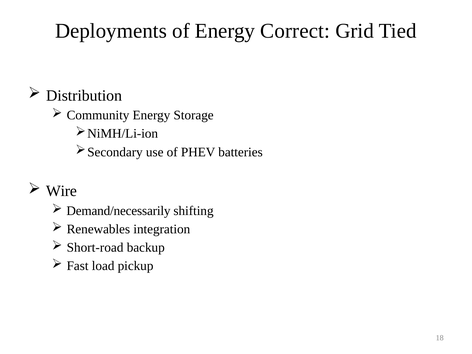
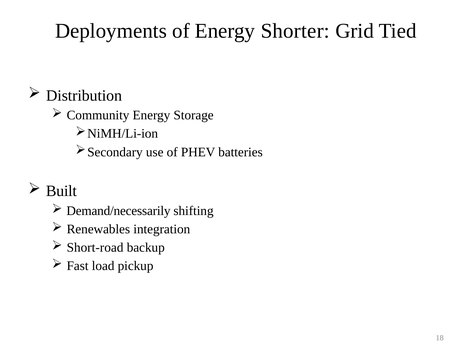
Correct: Correct -> Shorter
Wire: Wire -> Built
